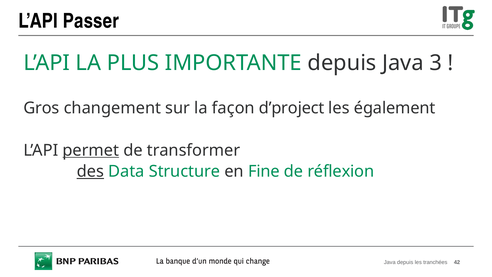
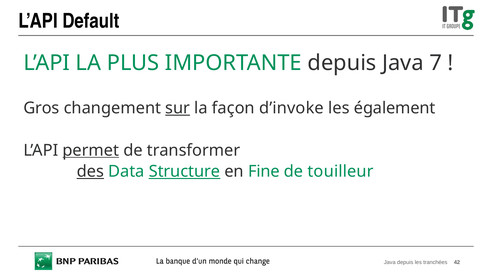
Passer: Passer -> Default
3: 3 -> 7
sur underline: none -> present
d’project: d’project -> d’invoke
Structure underline: none -> present
réflexion: réflexion -> touilleur
